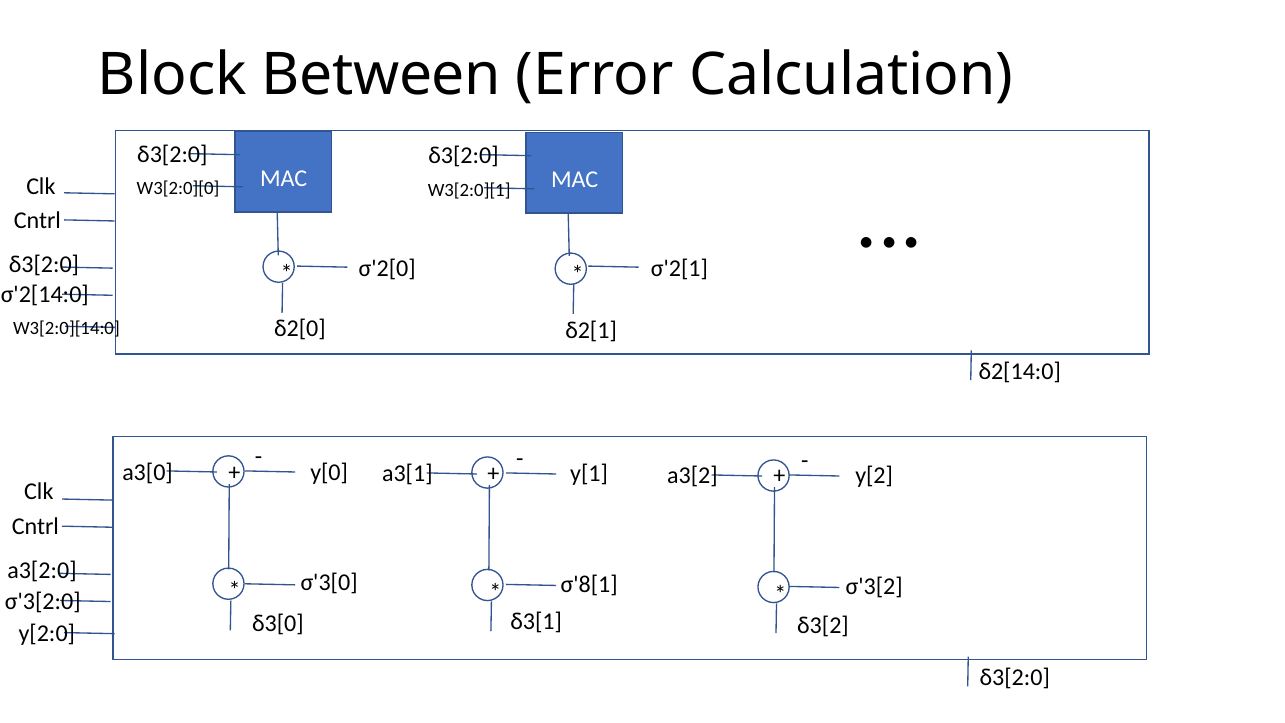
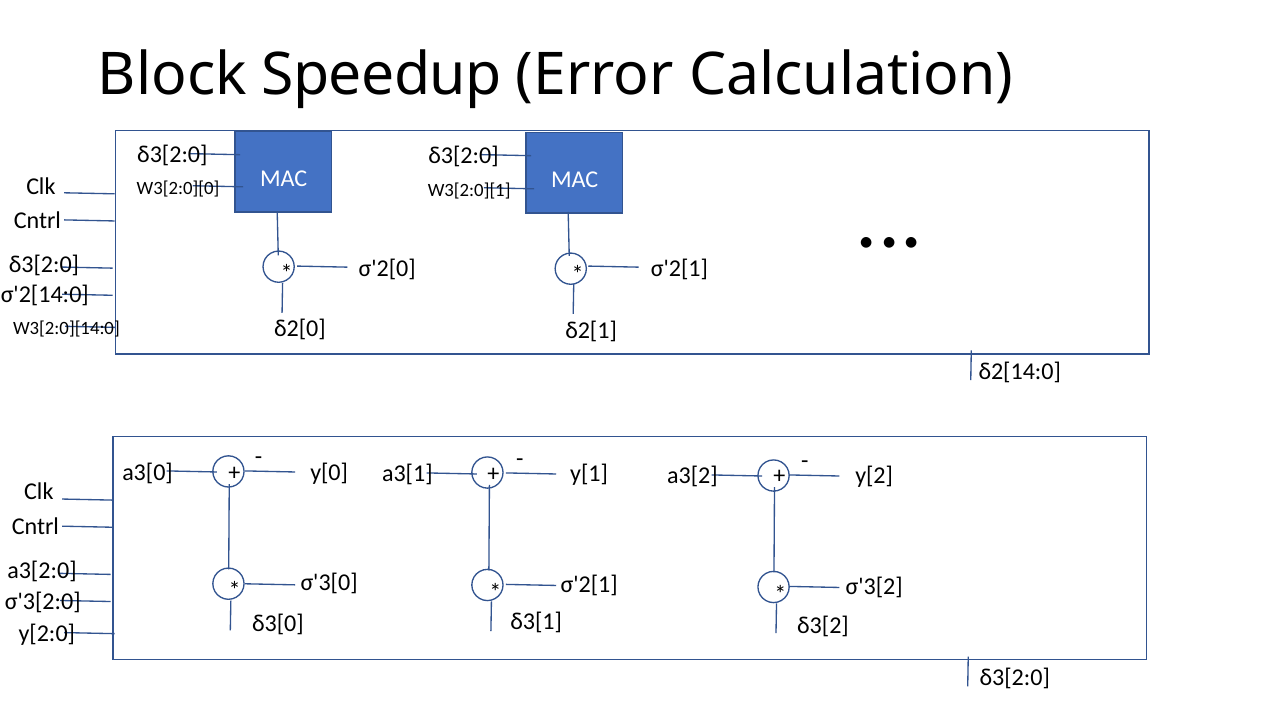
Between: Between -> Speedup
σ'8[1 at (589, 584): σ'8[1 -> σ'2[1
